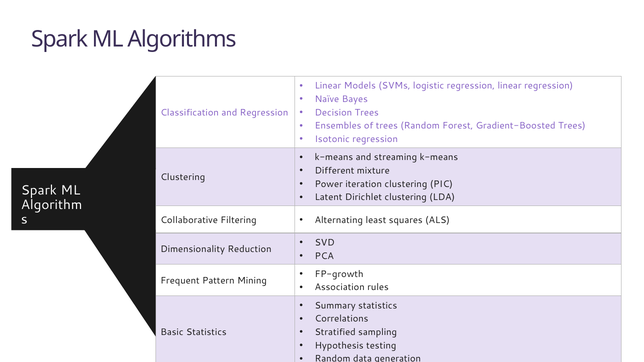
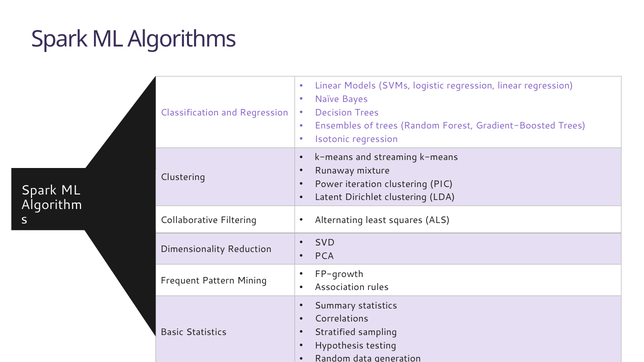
Different: Different -> Runaway
